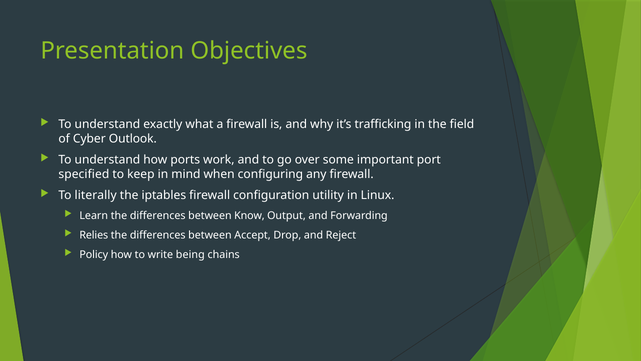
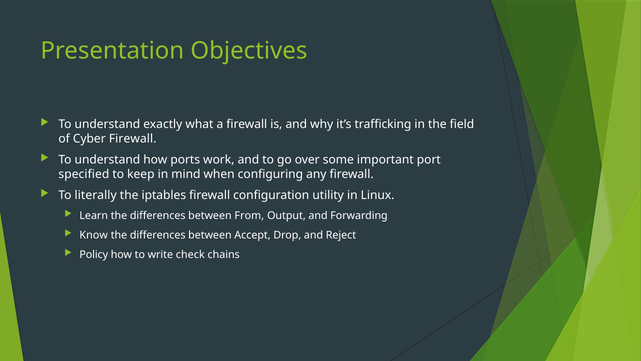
Cyber Outlook: Outlook -> Firewall
Know: Know -> From
Relies: Relies -> Know
being: being -> check
